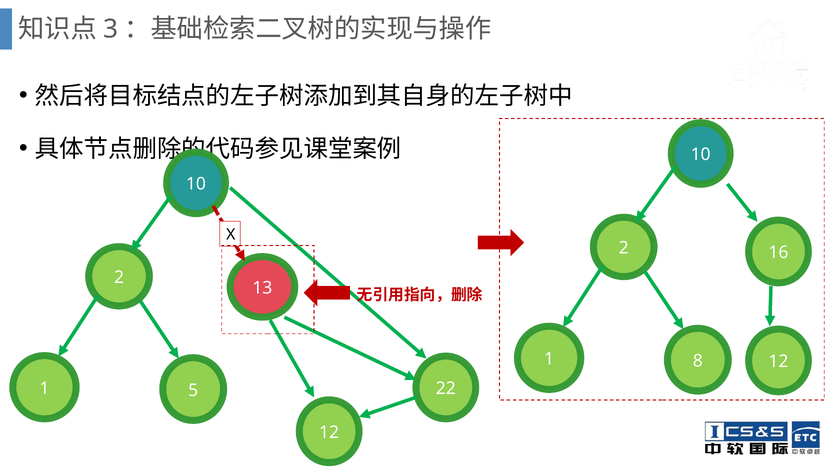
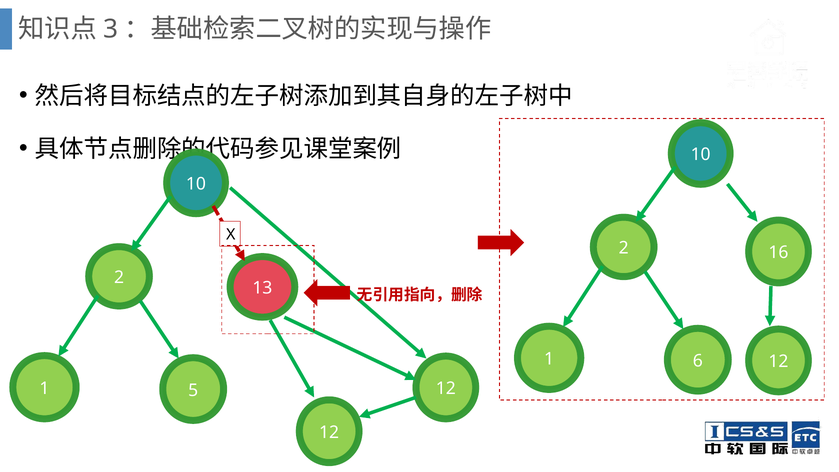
8: 8 -> 6
5 22: 22 -> 12
